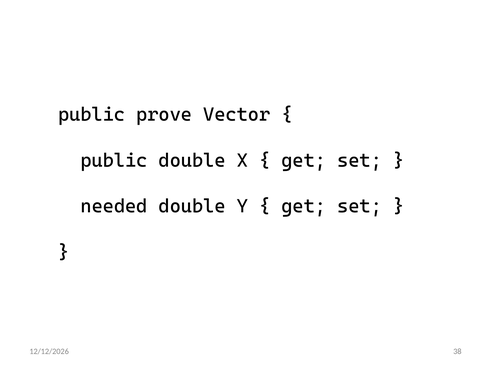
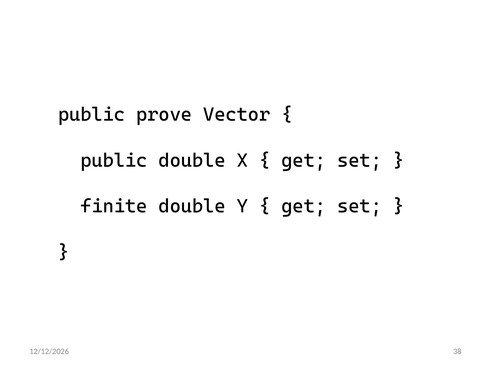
needed: needed -> finite
